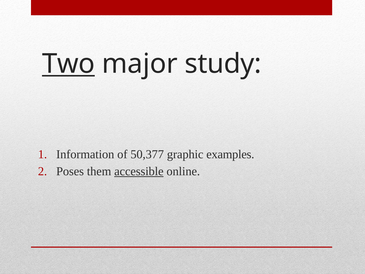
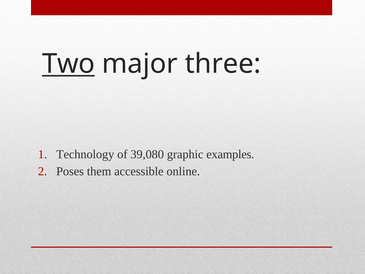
study: study -> three
Information: Information -> Technology
50,377: 50,377 -> 39,080
accessible underline: present -> none
